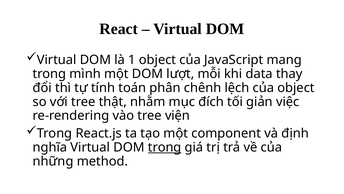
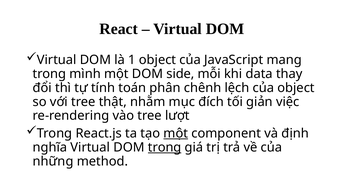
lượt: lượt -> side
viện: viện -> lượt
một at (176, 133) underline: none -> present
